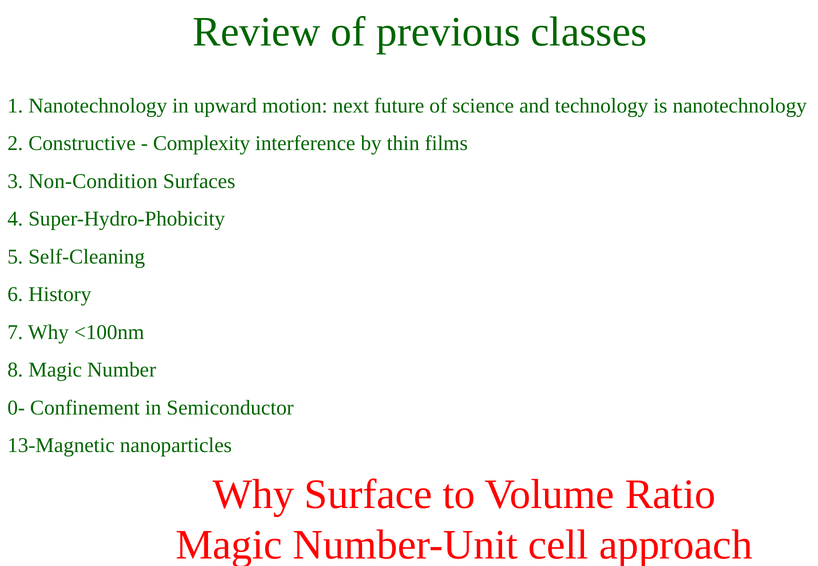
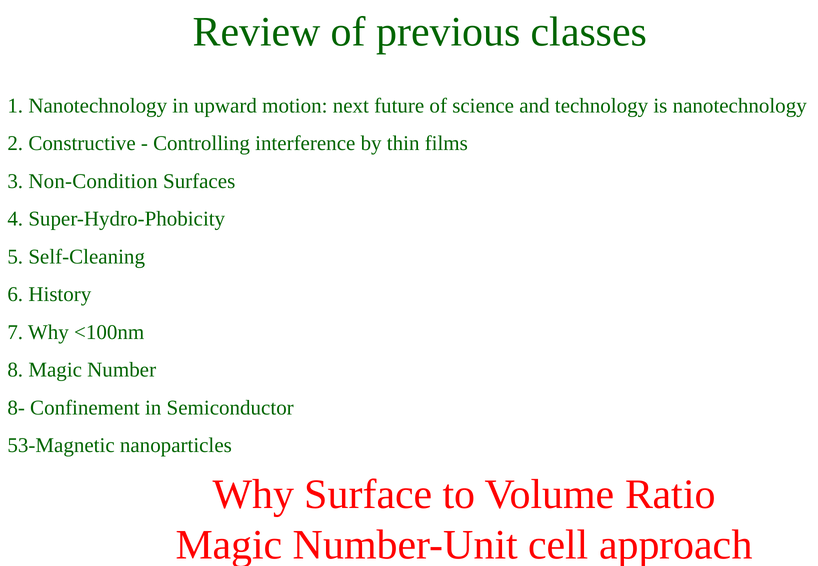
Complexity: Complexity -> Controlling
0-: 0- -> 8-
13-Magnetic: 13-Magnetic -> 53-Magnetic
